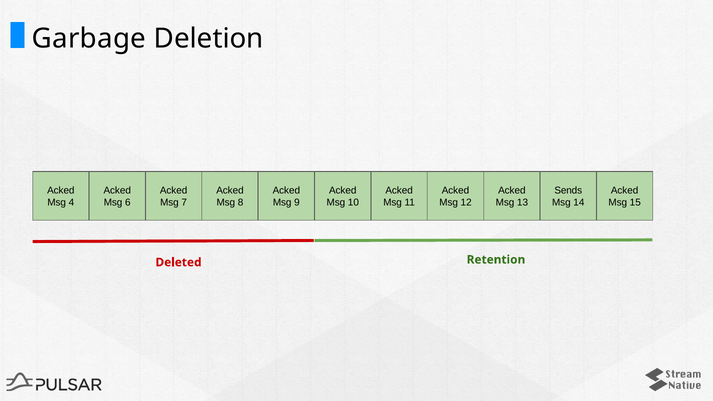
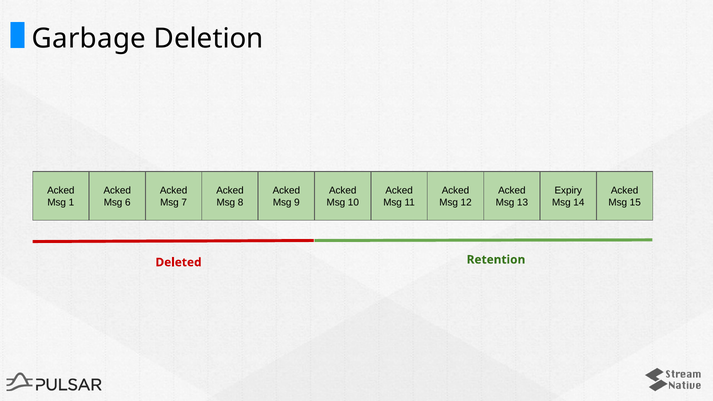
Sends: Sends -> Expiry
4: 4 -> 1
